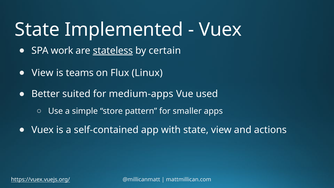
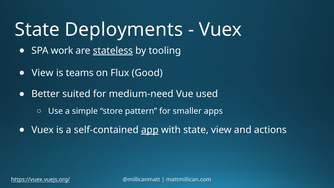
Implemented: Implemented -> Deployments
certain: certain -> tooling
Linux: Linux -> Good
medium-apps: medium-apps -> medium-need
app underline: none -> present
